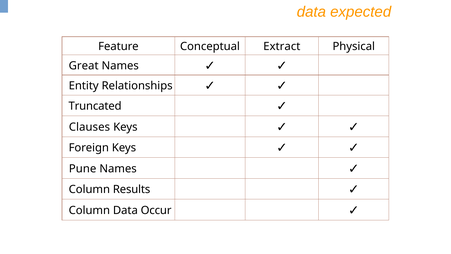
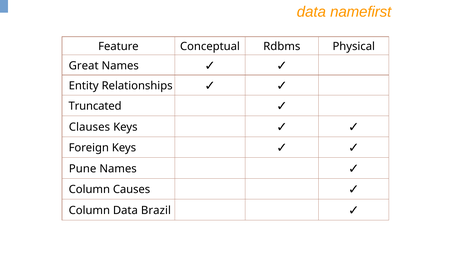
expected: expected -> namefirst
Extract: Extract -> Rdbms
Results: Results -> Causes
Occur: Occur -> Brazil
